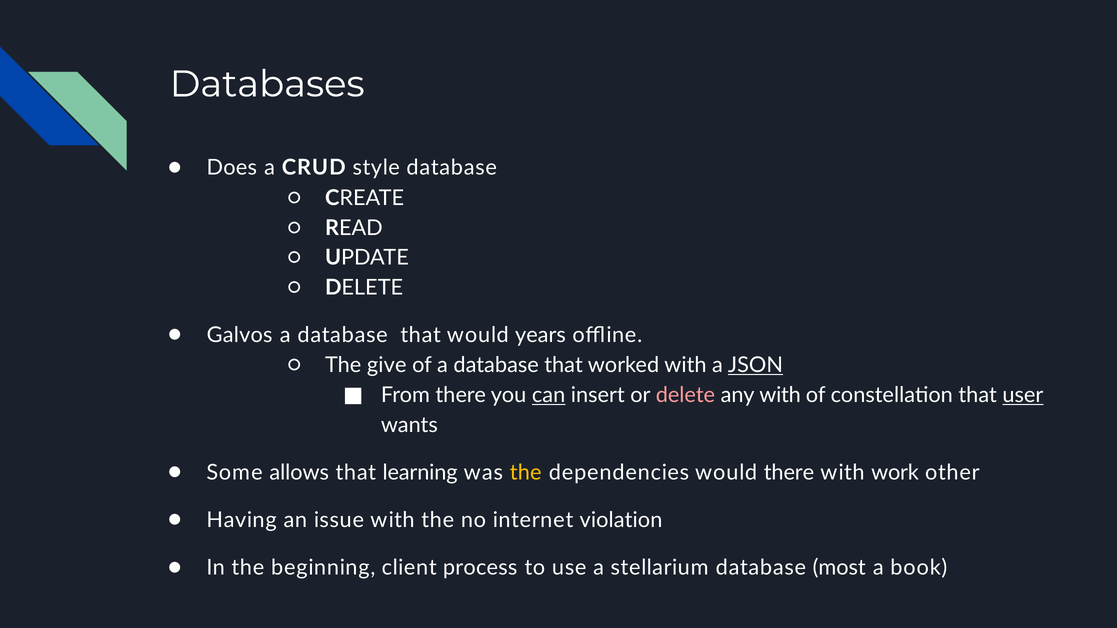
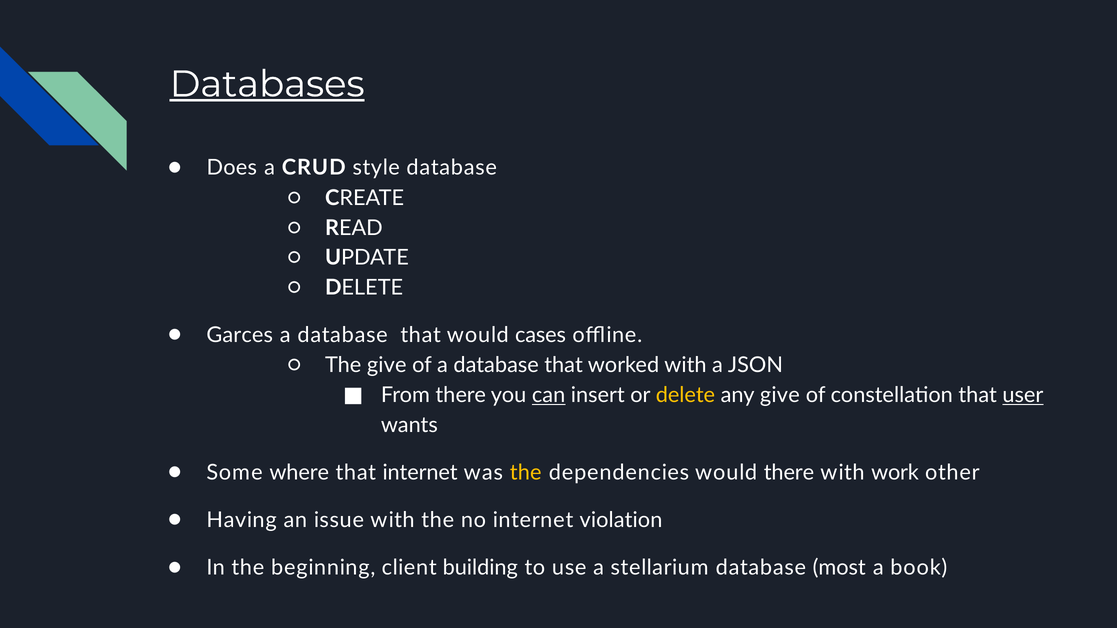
Databases underline: none -> present
Galvos: Galvos -> Garces
years: years -> cases
JSON underline: present -> none
delete at (685, 395) colour: pink -> yellow
any with: with -> give
allows: allows -> where
that learning: learning -> internet
process: process -> building
